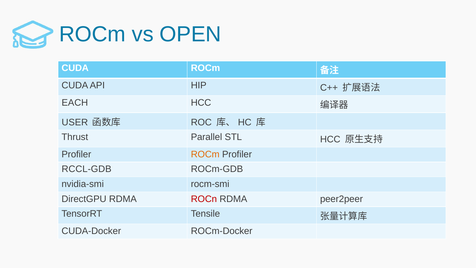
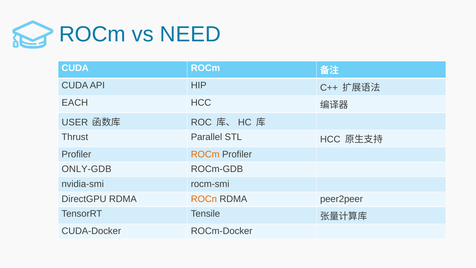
OPEN: OPEN -> NEED
RCCL-GDB: RCCL-GDB -> ONLY-GDB
ROCn colour: red -> orange
